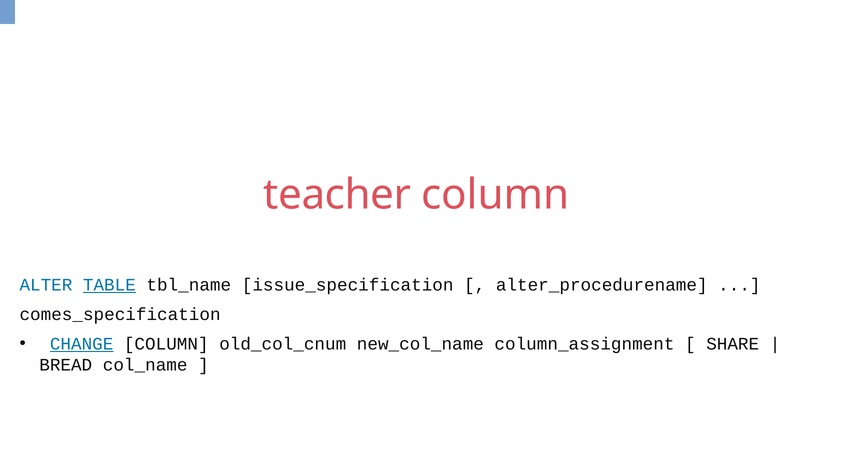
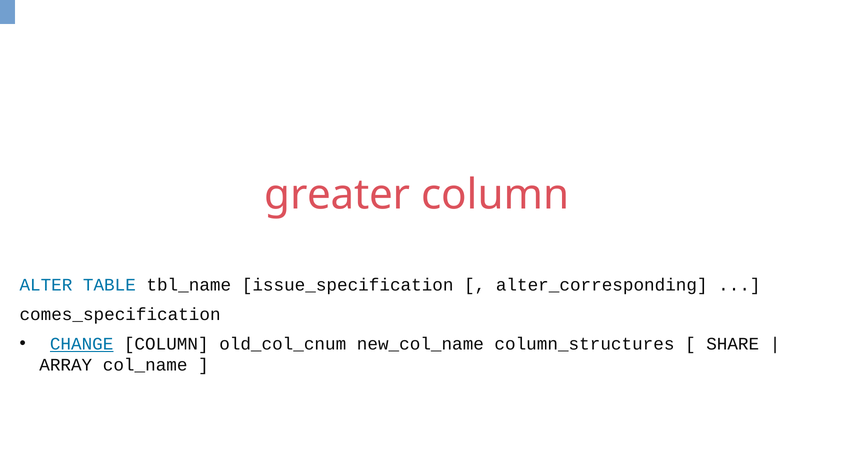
teacher: teacher -> greater
TABLE underline: present -> none
alter_procedurename: alter_procedurename -> alter_corresponding
column_assignment: column_assignment -> column_structures
BREAD: BREAD -> ARRAY
